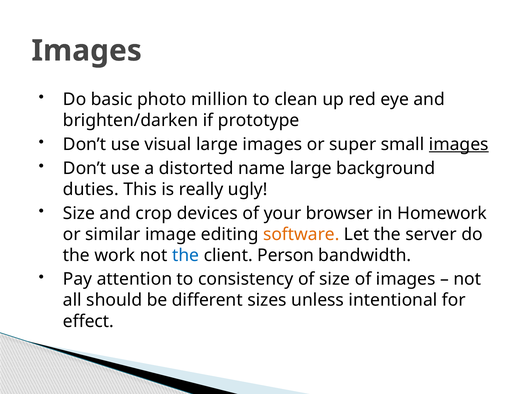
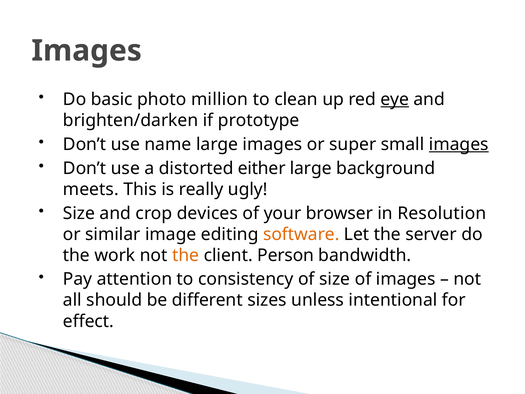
eye underline: none -> present
visual: visual -> name
name: name -> either
duties: duties -> meets
Homework: Homework -> Resolution
the at (186, 255) colour: blue -> orange
